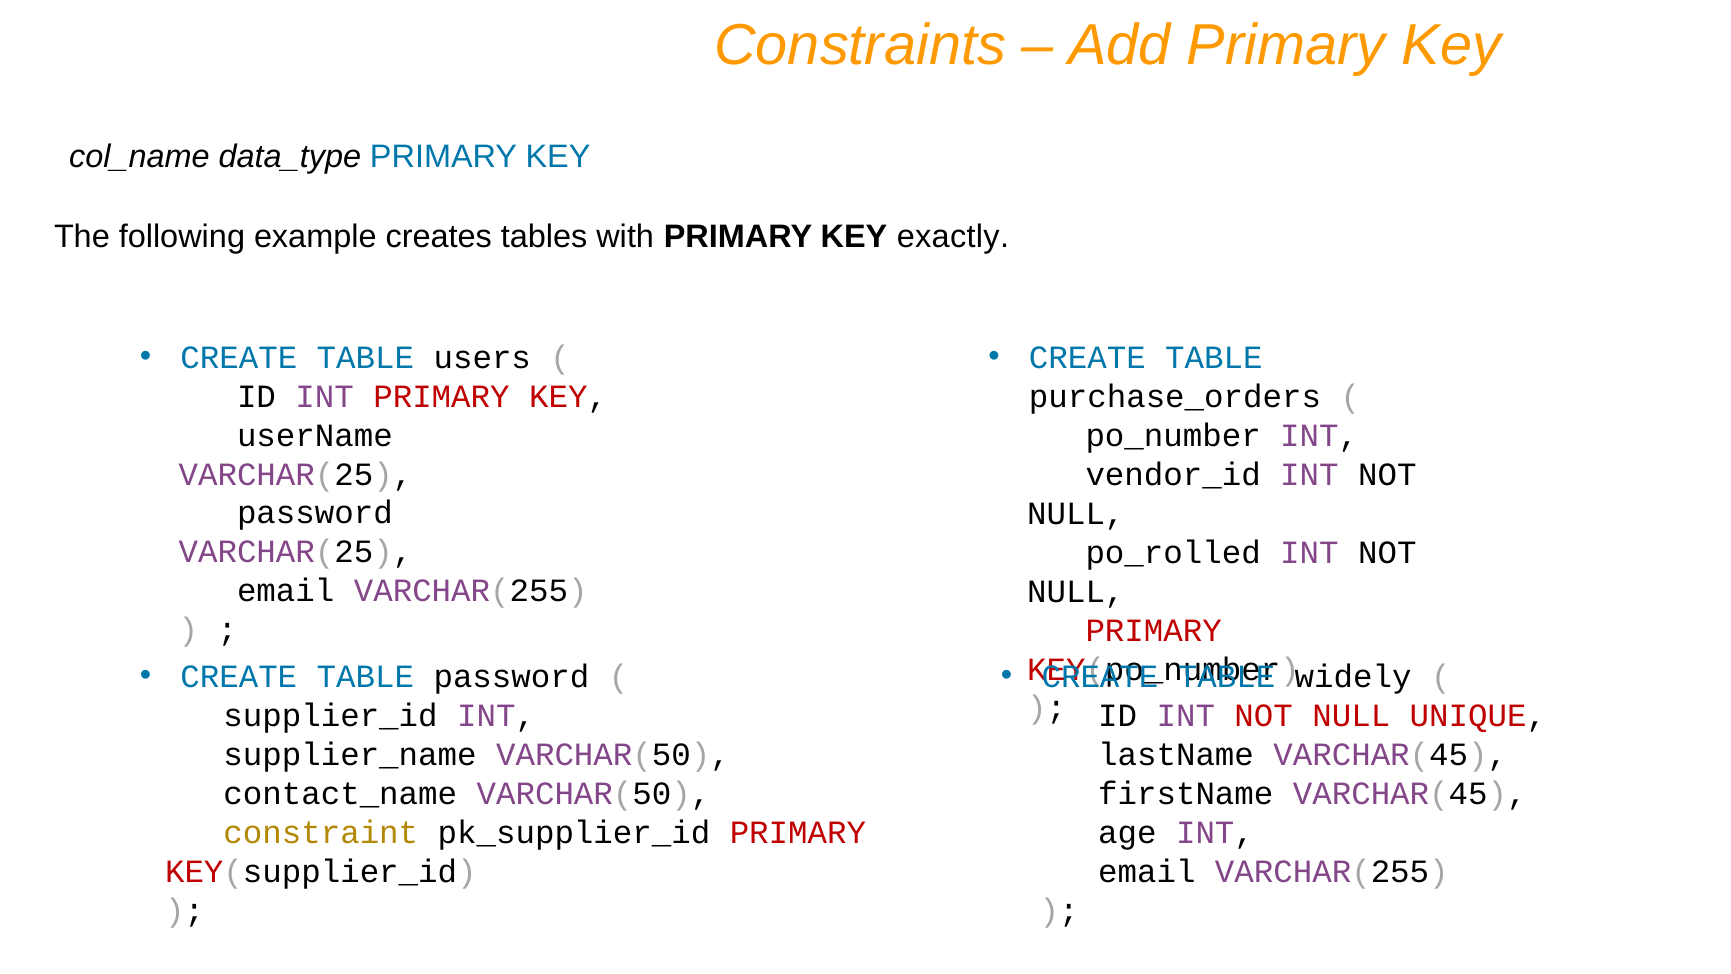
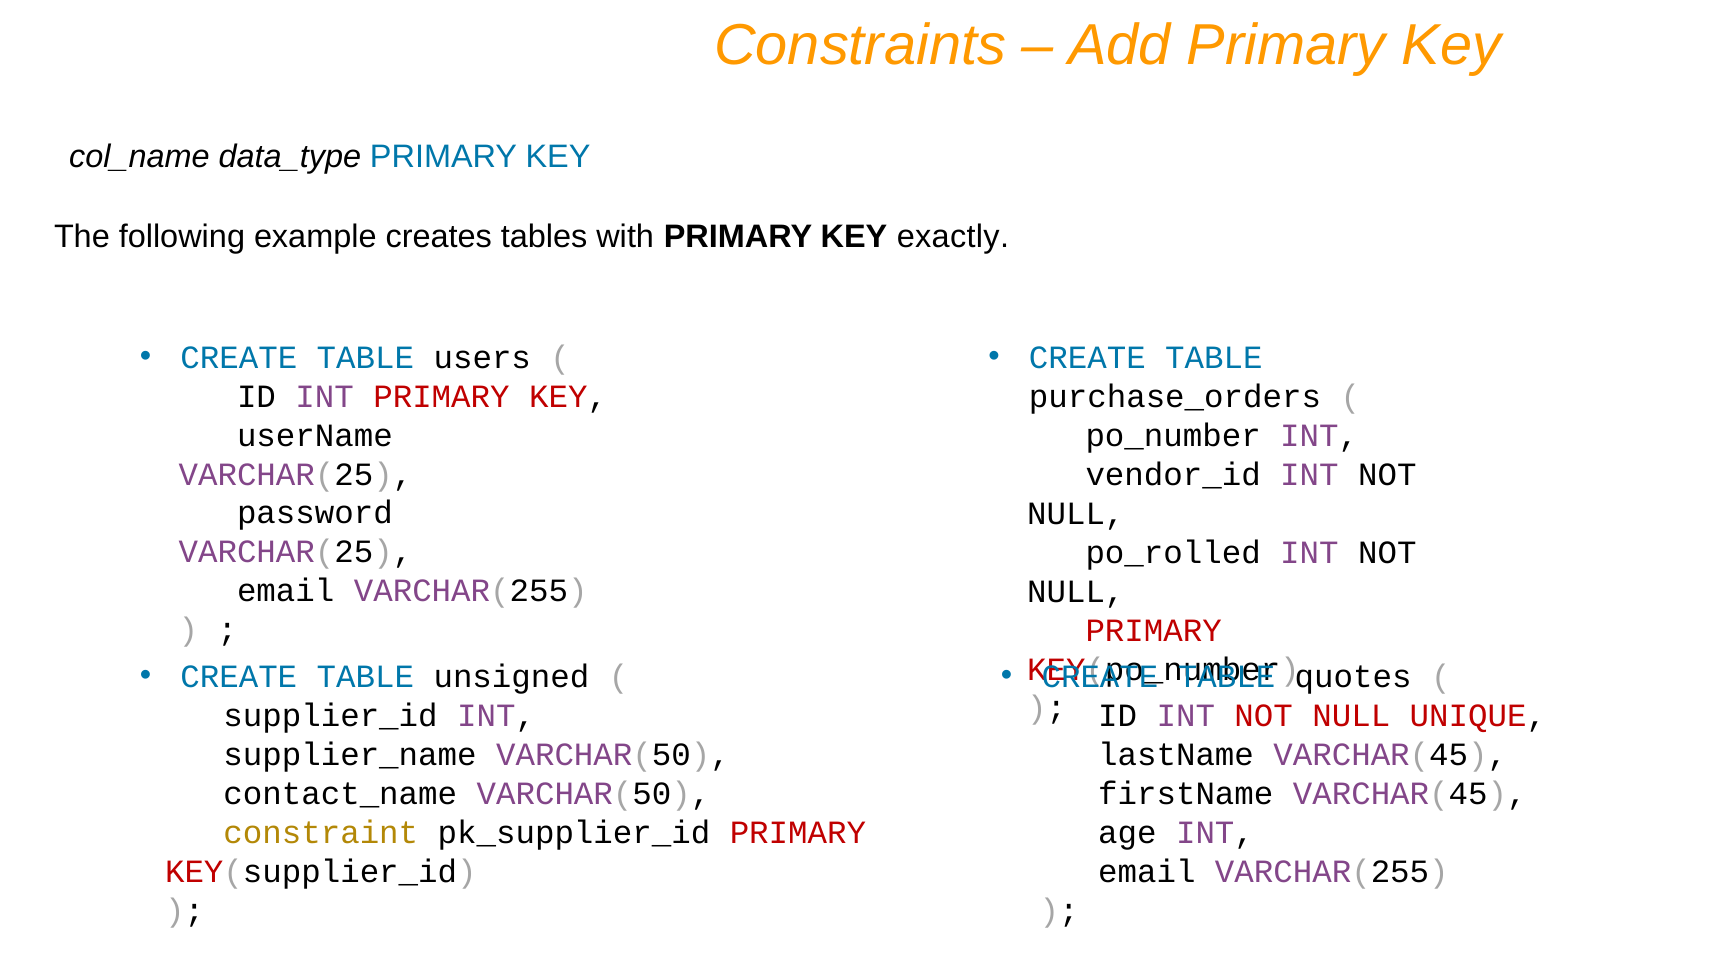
TABLE password: password -> unsigned
widely: widely -> quotes
